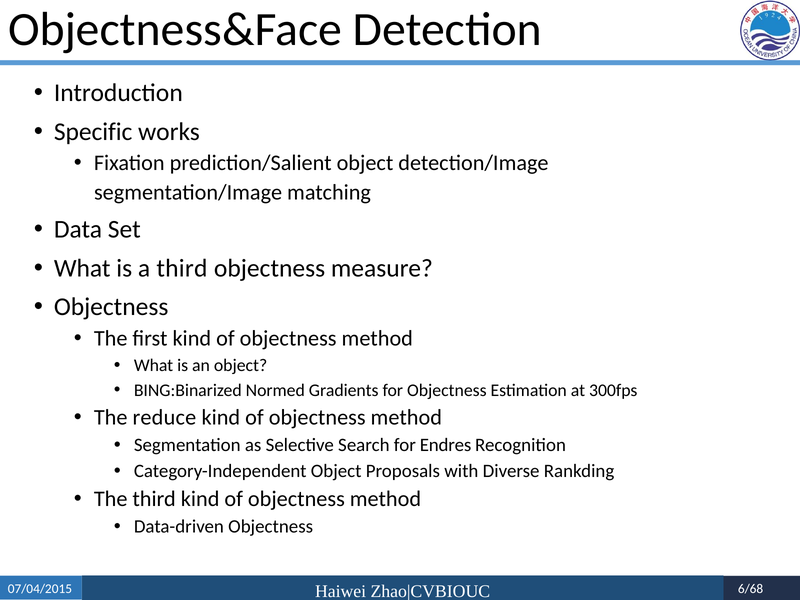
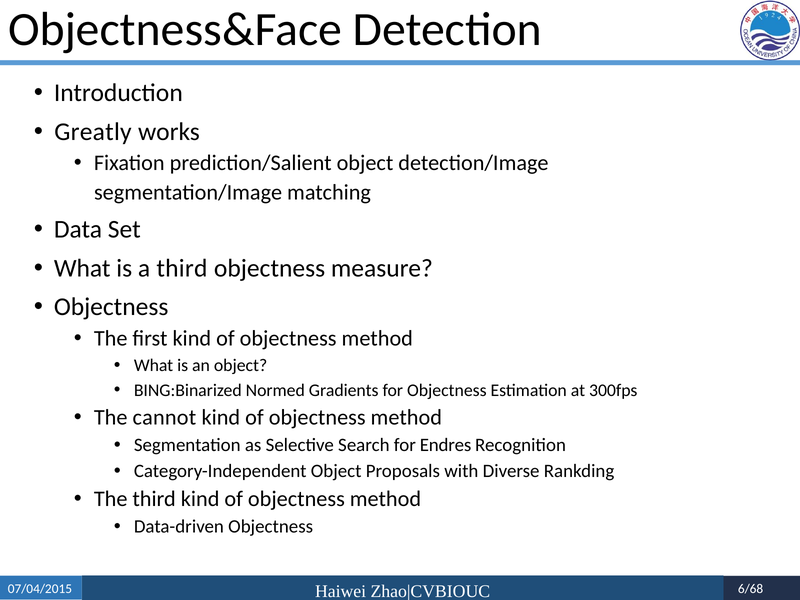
Specific: Specific -> Greatly
reduce: reduce -> cannot
